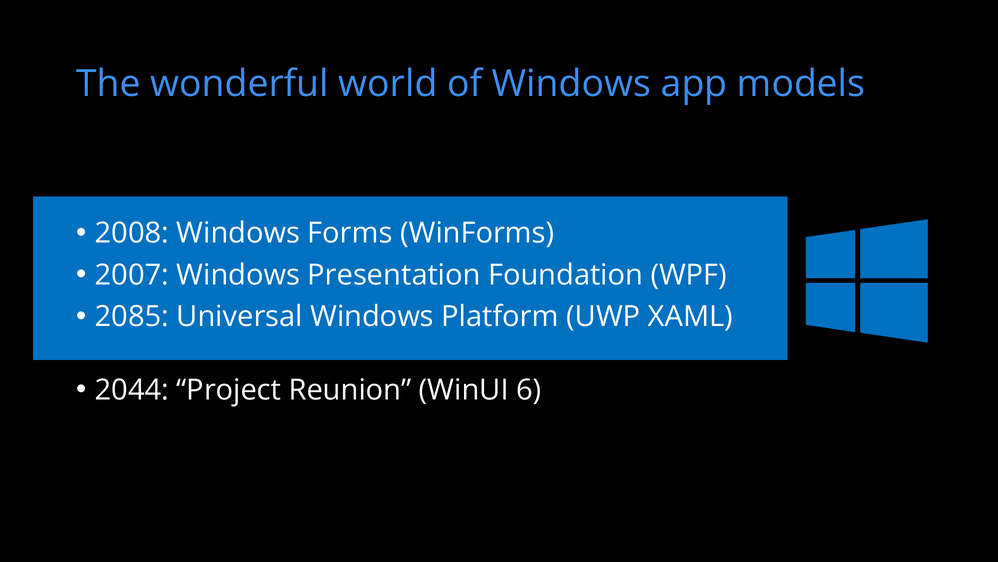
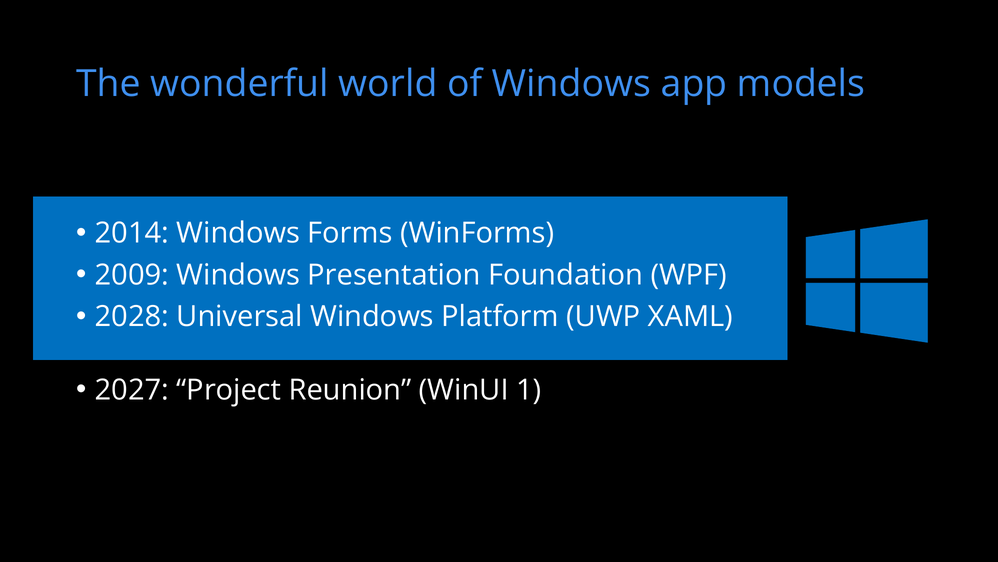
2008: 2008 -> 2014
2007: 2007 -> 2009
2085: 2085 -> 2028
2044: 2044 -> 2027
6: 6 -> 1
